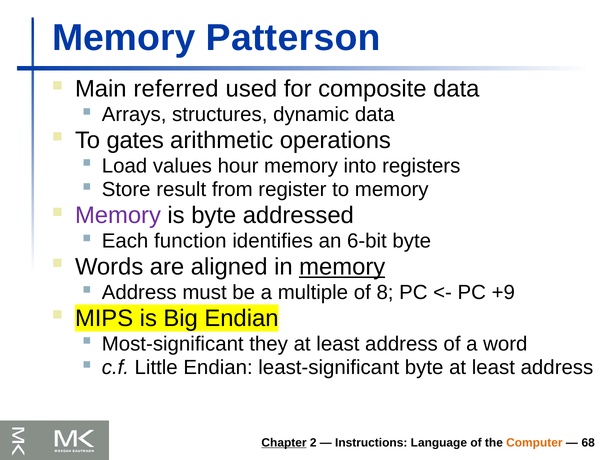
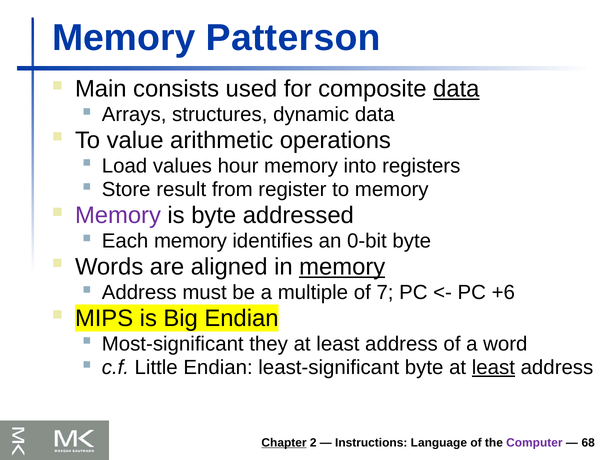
referred: referred -> consists
data at (456, 89) underline: none -> present
gates: gates -> value
Each function: function -> memory
6-bit: 6-bit -> 0-bit
8: 8 -> 7
+9: +9 -> +6
least at (493, 367) underline: none -> present
Computer colour: orange -> purple
